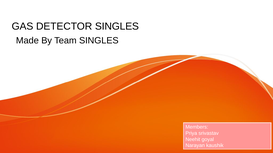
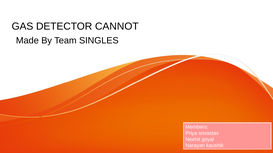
DETECTOR SINGLES: SINGLES -> CANNOT
